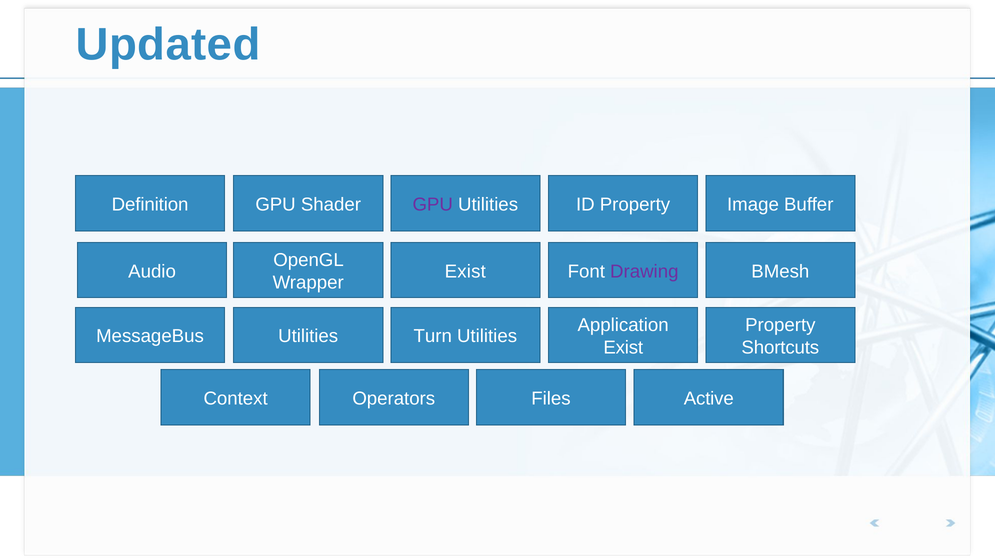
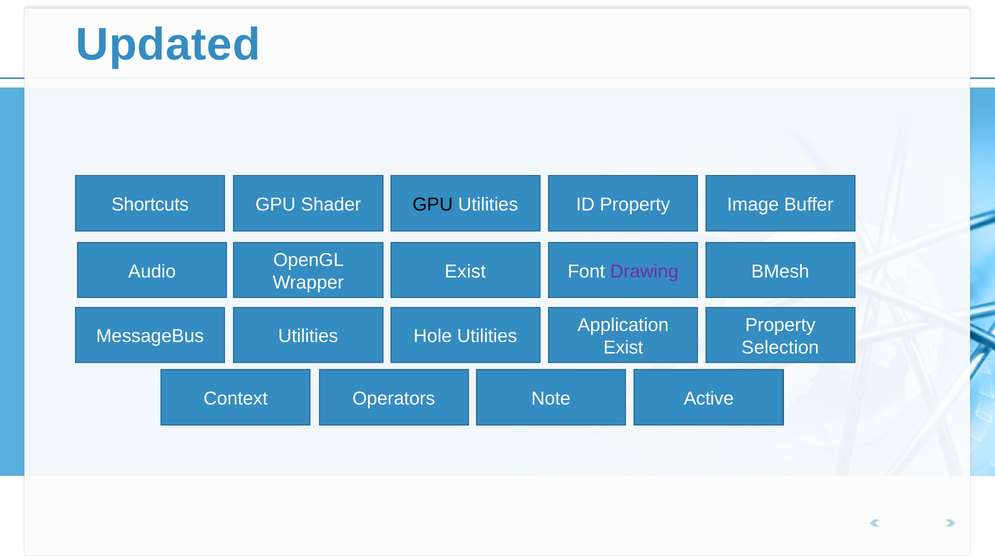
Definition: Definition -> Shortcuts
GPU at (433, 204) colour: purple -> black
Turn: Turn -> Hole
Shortcuts: Shortcuts -> Selection
Files: Files -> Note
